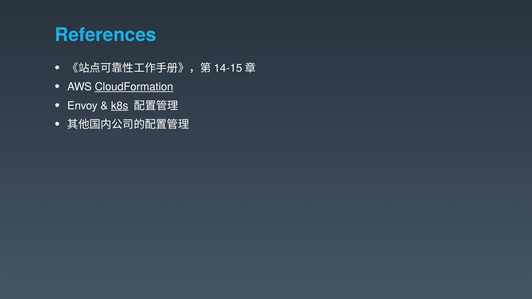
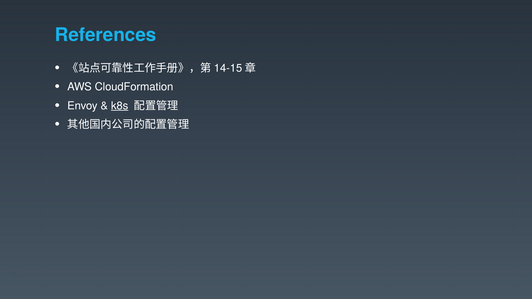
CloudFormation underline: present -> none
